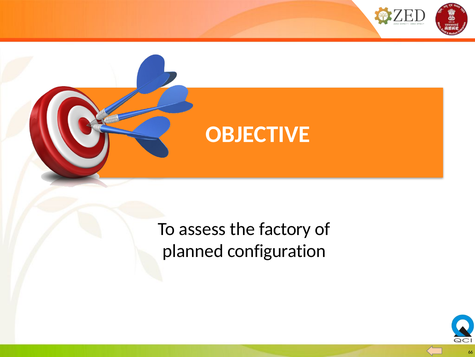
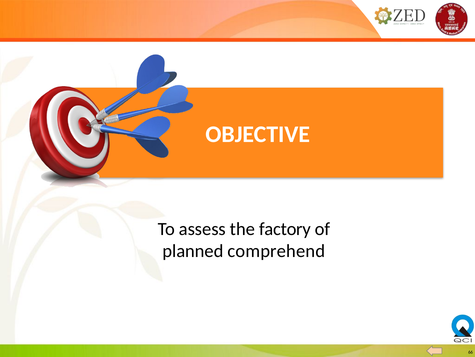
configuration: configuration -> comprehend
